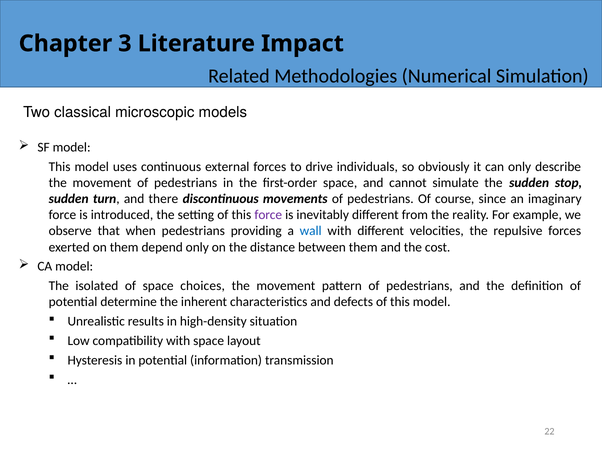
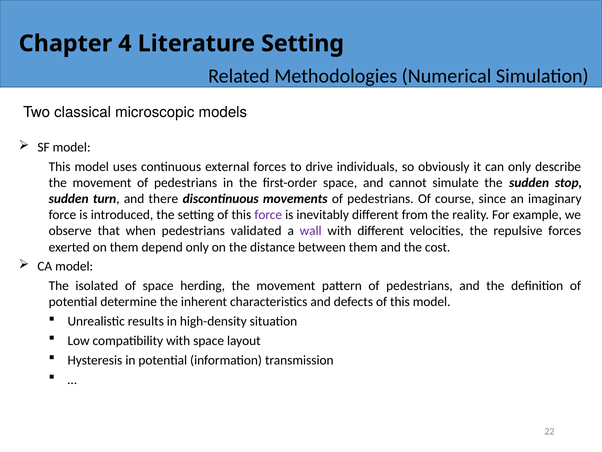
3: 3 -> 4
Literature Impact: Impact -> Setting
providing: providing -> validated
wall colour: blue -> purple
choices: choices -> herding
